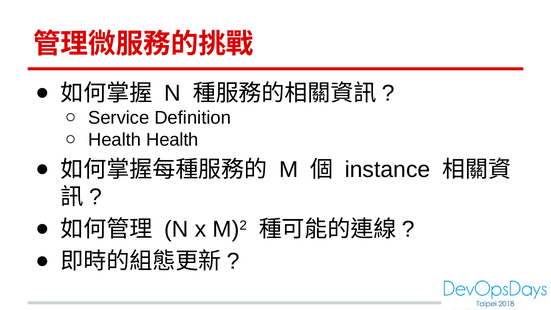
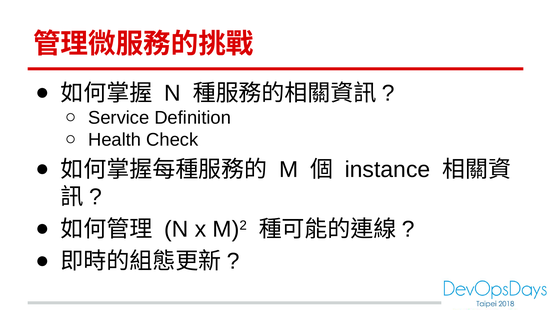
Health Health: Health -> Check
